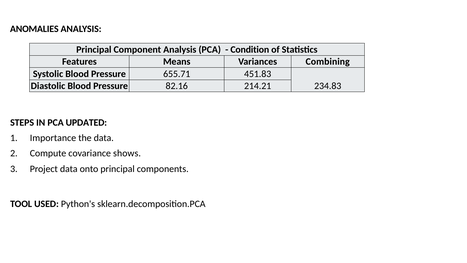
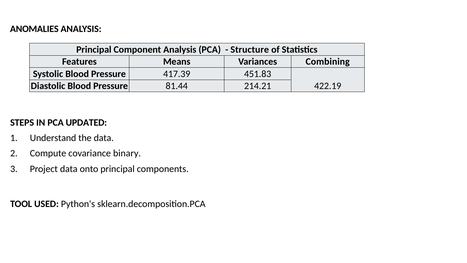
Condition: Condition -> Structure
655.71: 655.71 -> 417.39
82.16: 82.16 -> 81.44
234.83: 234.83 -> 422.19
Importance: Importance -> Understand
shows: shows -> binary
